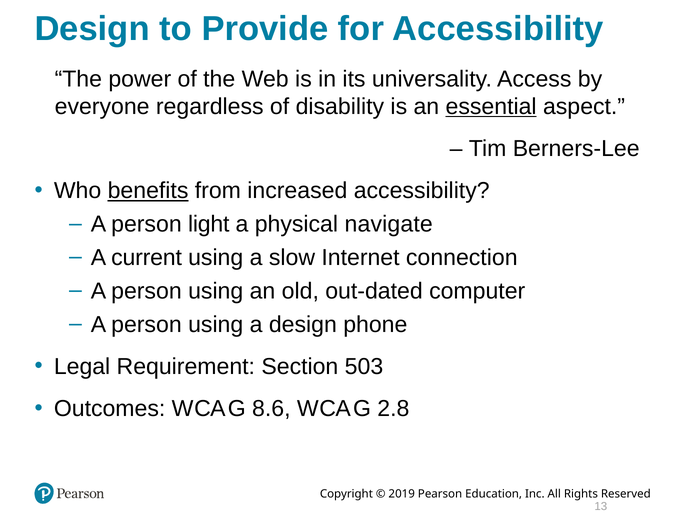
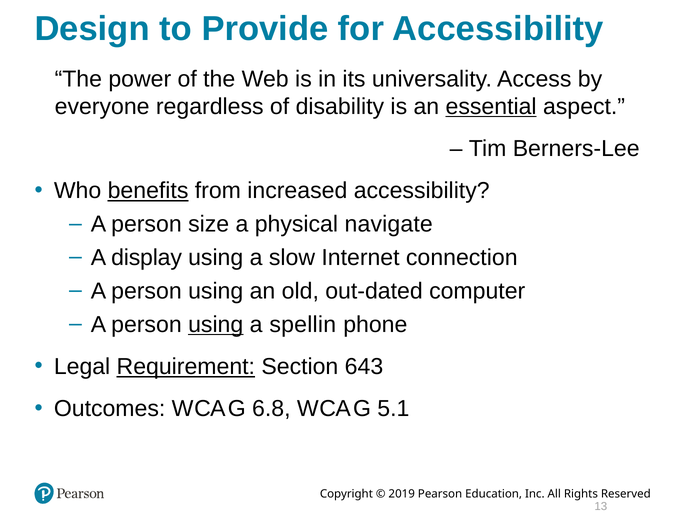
light: light -> size
current: current -> display
using at (216, 325) underline: none -> present
a design: design -> spellin
Requirement underline: none -> present
503: 503 -> 643
8.6: 8.6 -> 6.8
2.8: 2.8 -> 5.1
